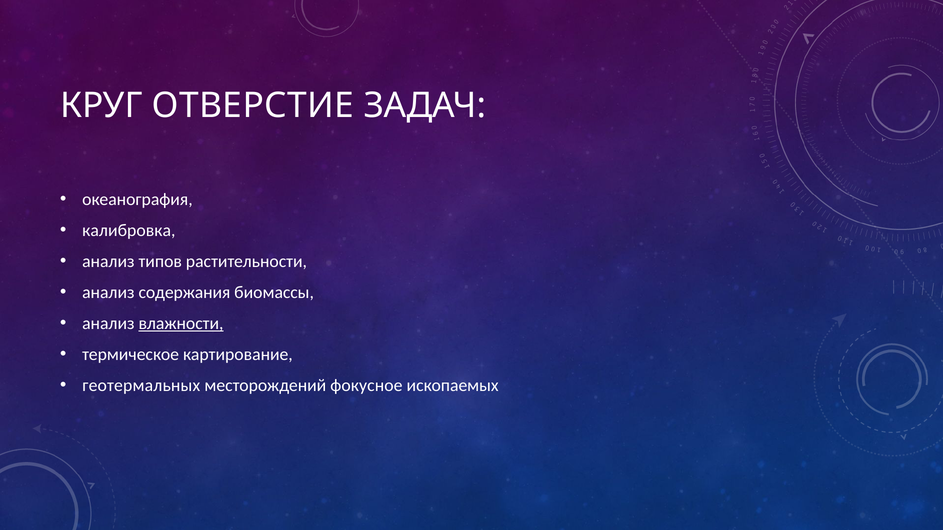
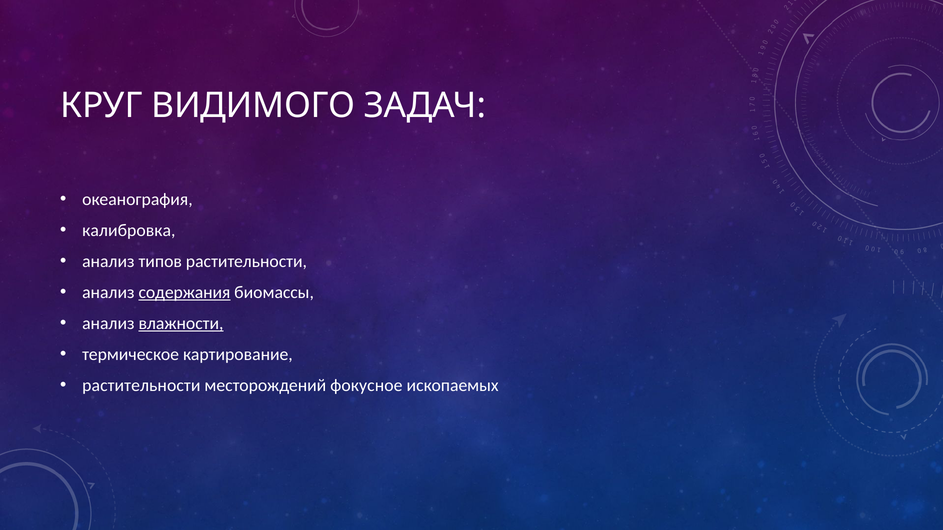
ОТВЕРСТИЕ: ОТВЕРСТИЕ -> ВИДИМОГО
содержания underline: none -> present
геотермальных at (141, 386): геотермальных -> растительности
